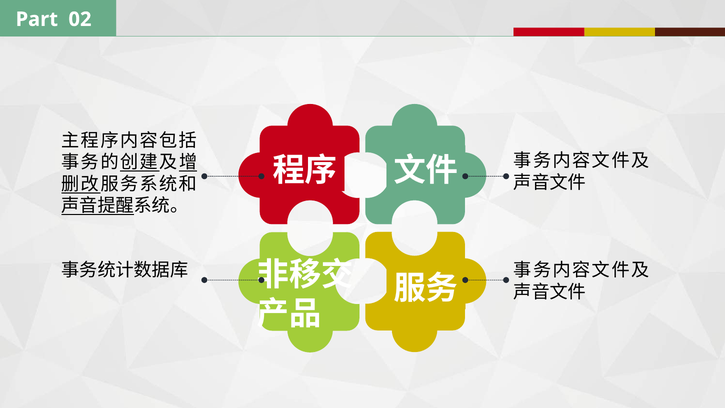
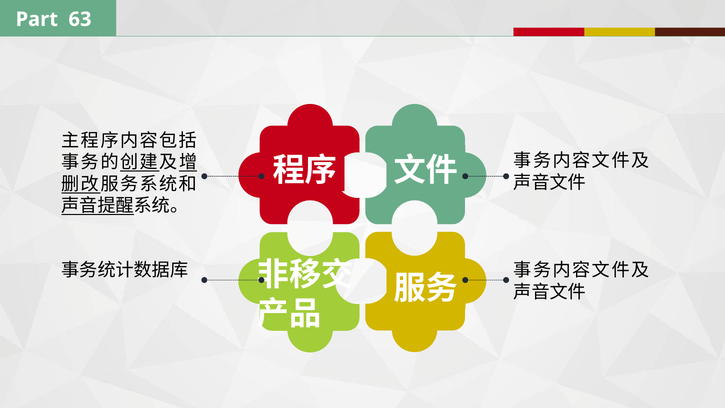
02: 02 -> 63
